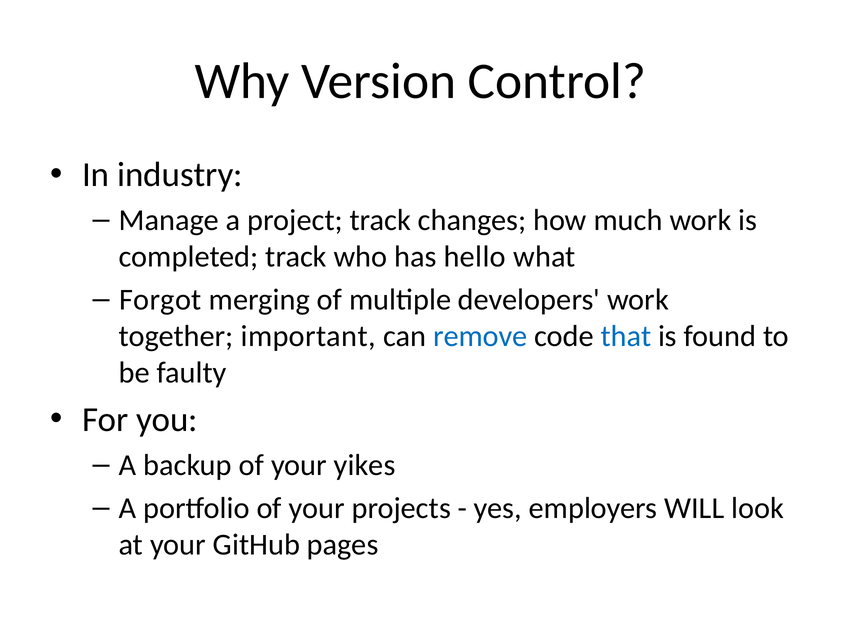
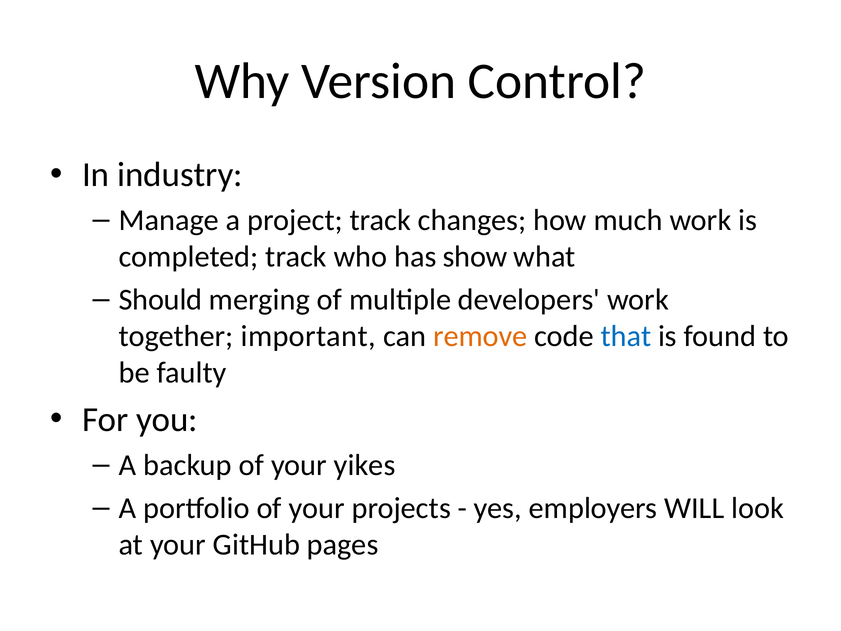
hello: hello -> show
Forgot: Forgot -> Should
remove colour: blue -> orange
